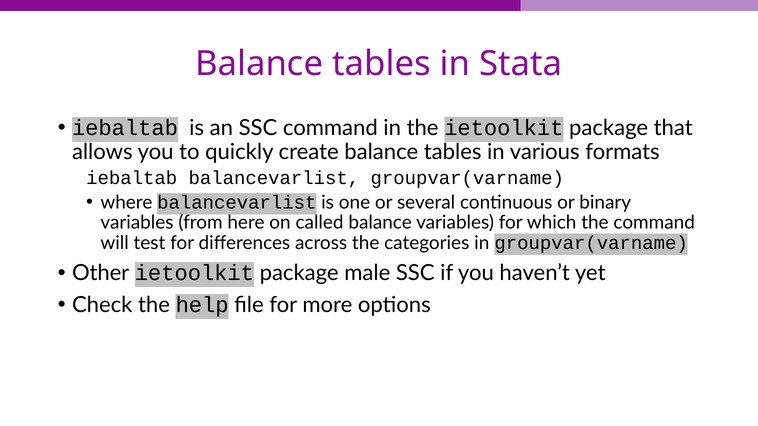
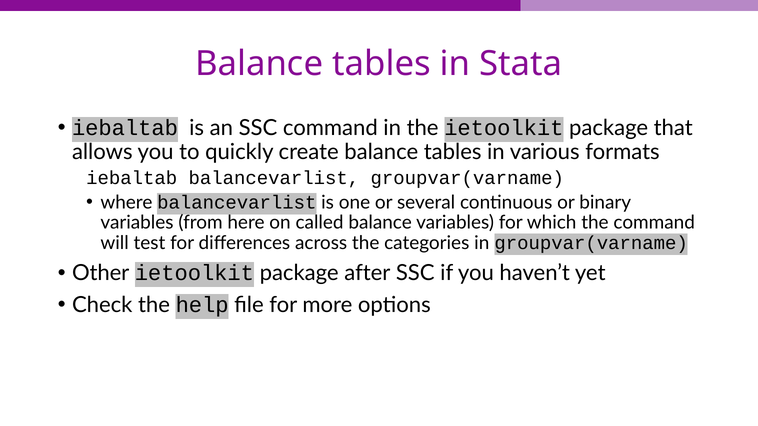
male: male -> after
